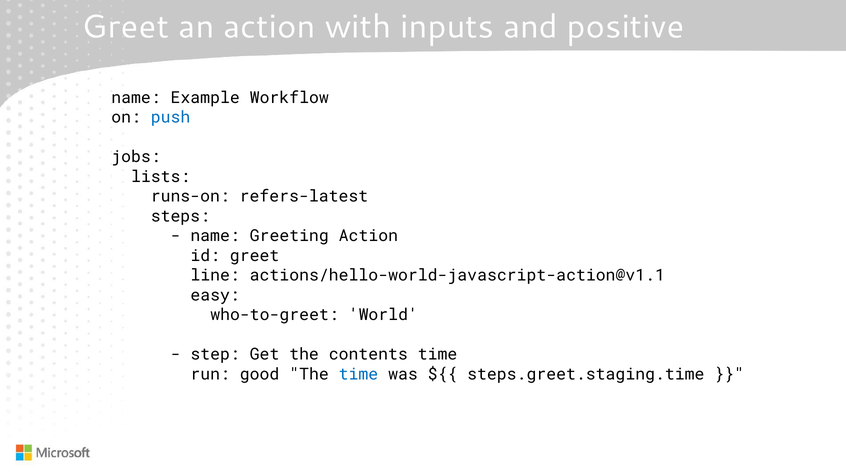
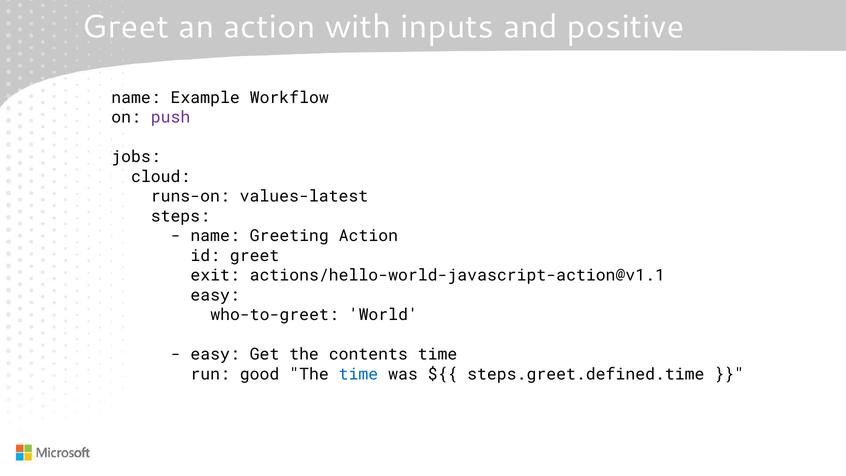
push colour: blue -> purple
lists: lists -> cloud
refers-latest: refers-latest -> values-latest
line: line -> exit
step at (215, 354): step -> easy
steps.greet.staging.time: steps.greet.staging.time -> steps.greet.defined.time
